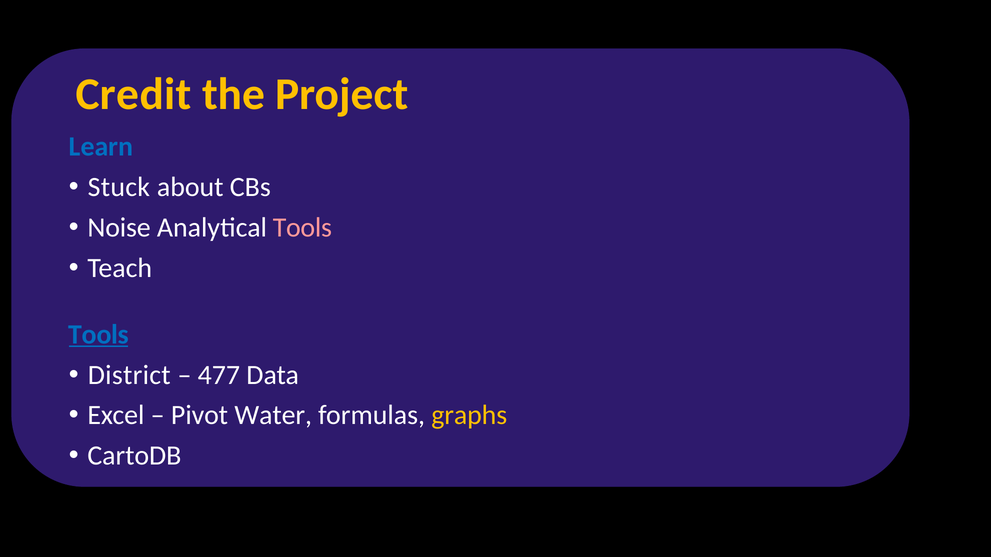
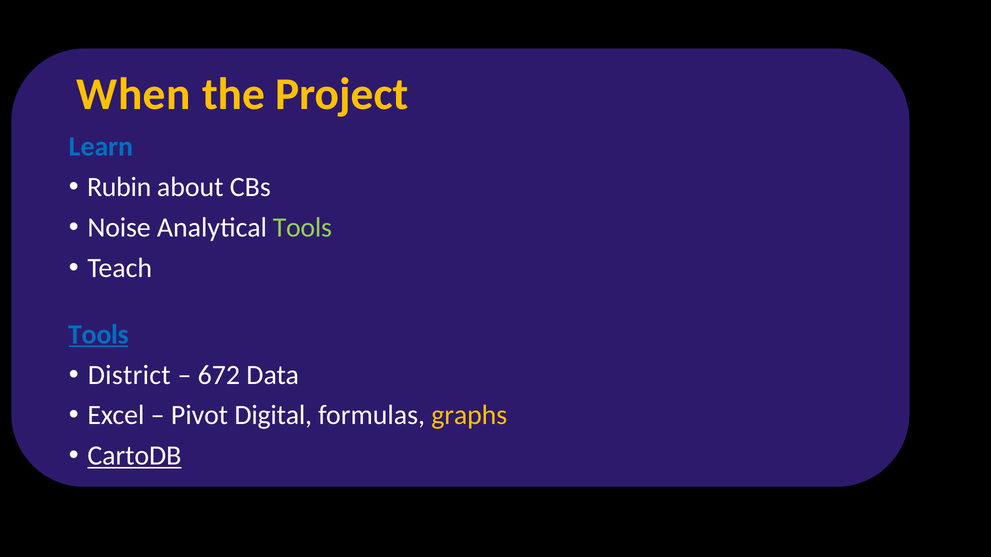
Credit: Credit -> When
Stuck: Stuck -> Rubin
Tools at (302, 228) colour: pink -> light green
477: 477 -> 672
Water: Water -> Digital
CartoDB underline: none -> present
